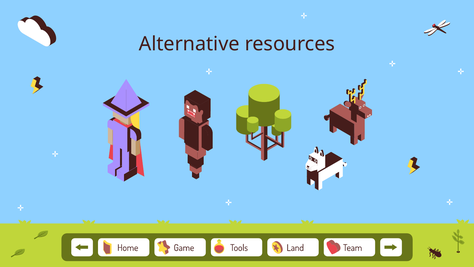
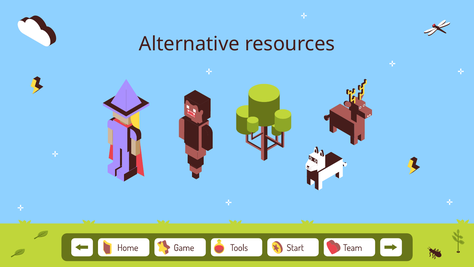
Land: Land -> Start
